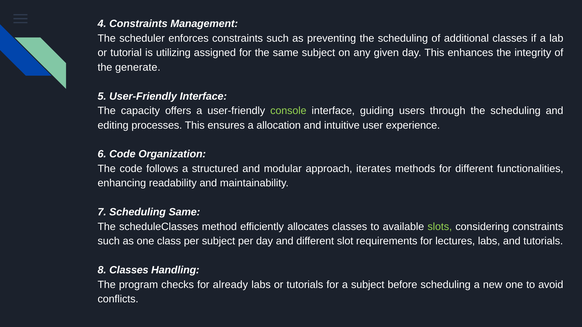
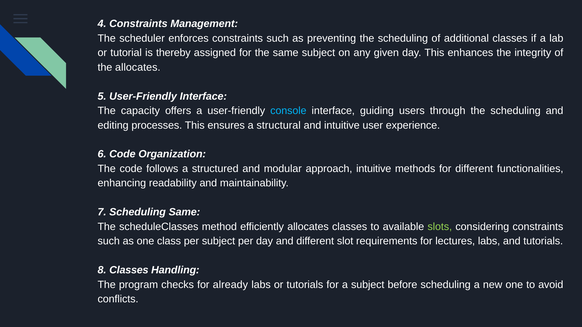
utilizing: utilizing -> thereby
the generate: generate -> allocates
console colour: light green -> light blue
allocation: allocation -> structural
approach iterates: iterates -> intuitive
